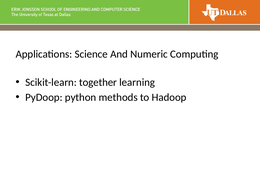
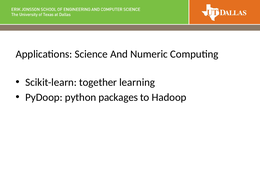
methods: methods -> packages
